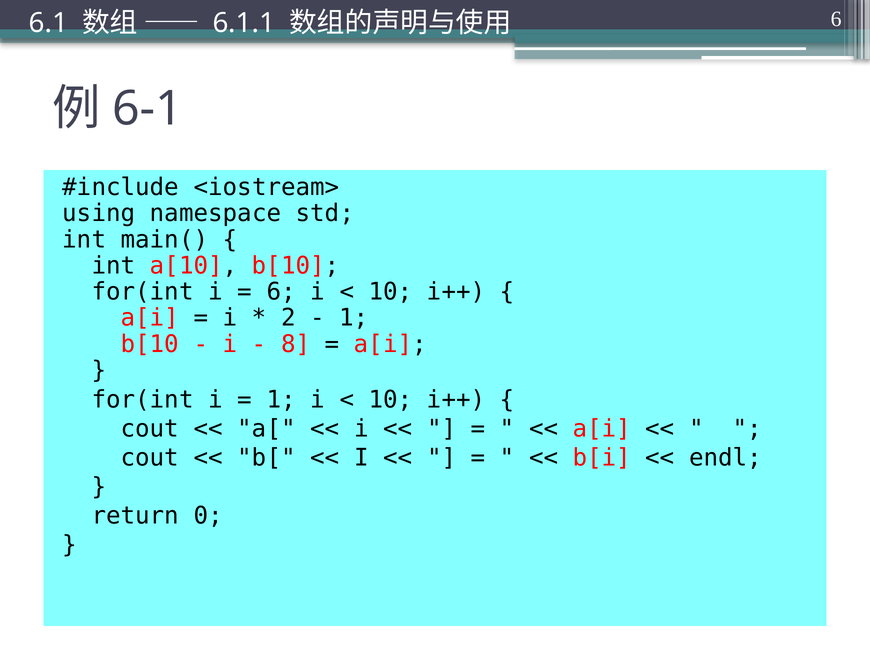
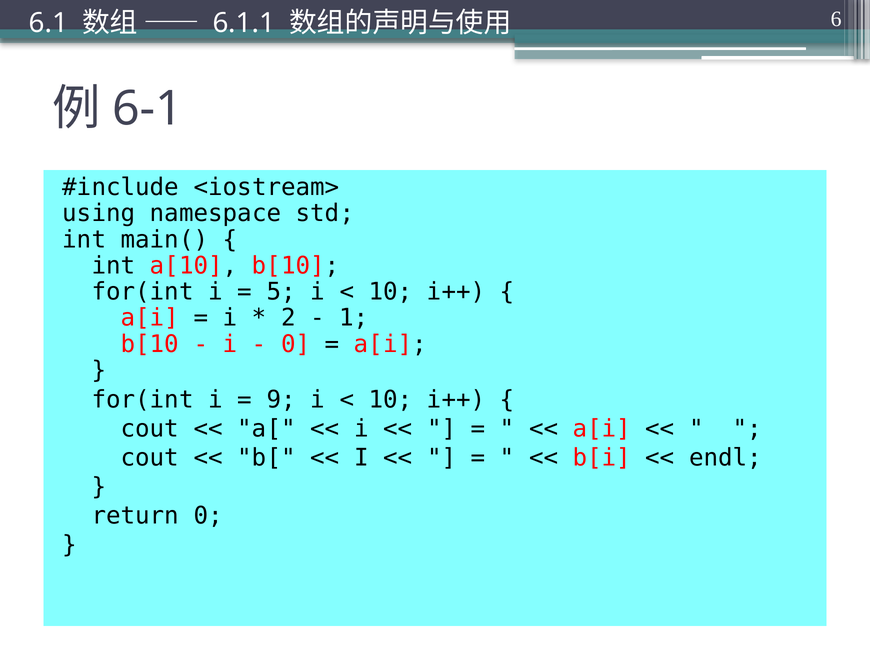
6 at (281, 292): 6 -> 5
8 at (296, 344): 8 -> 0
1 at (281, 399): 1 -> 9
